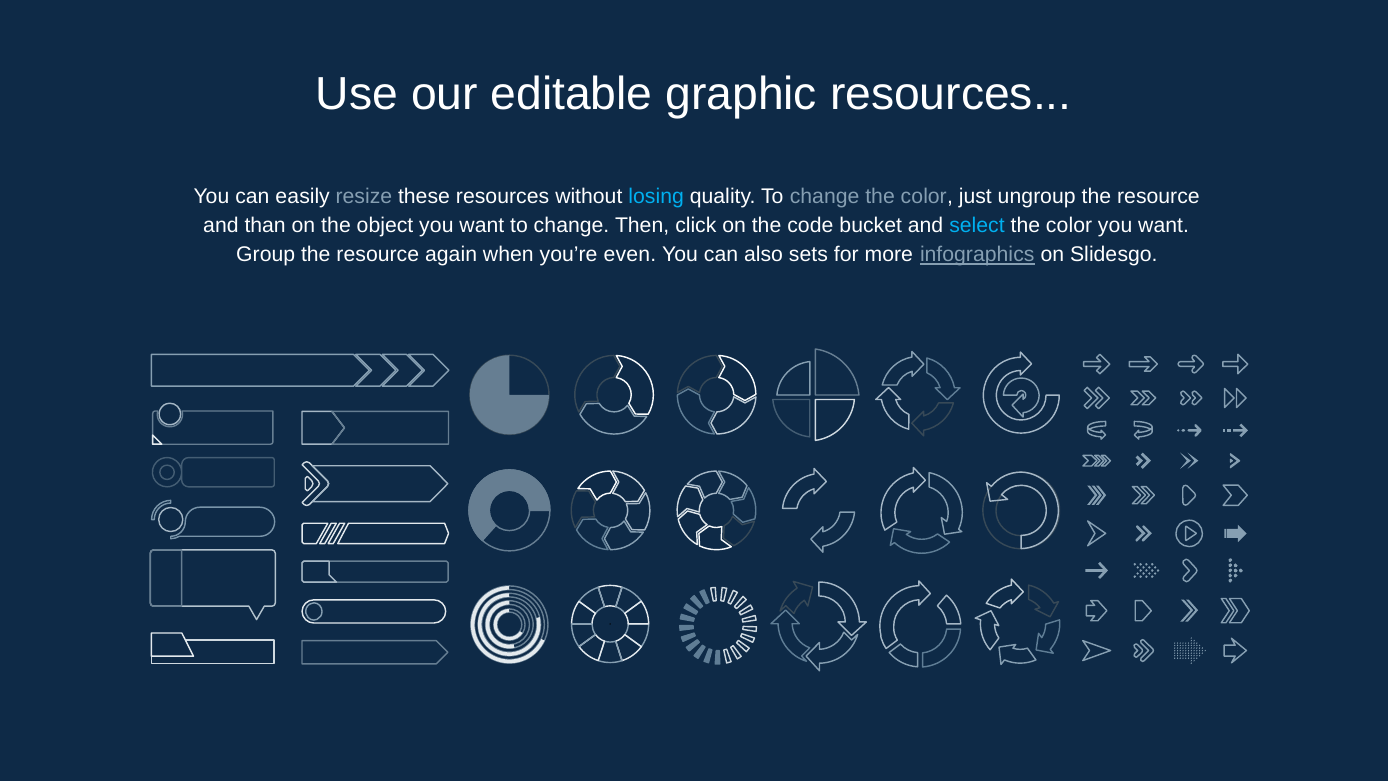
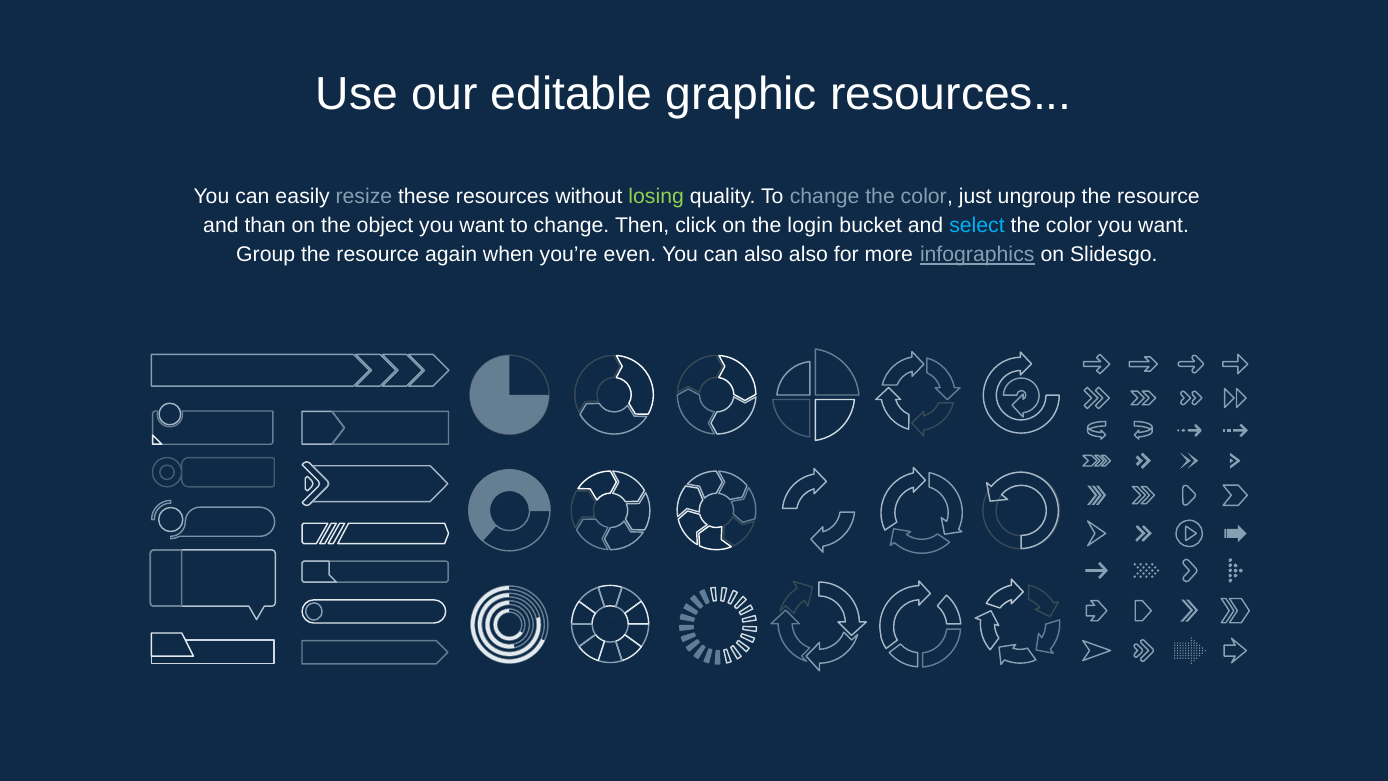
losing colour: light blue -> light green
code: code -> login
also sets: sets -> also
